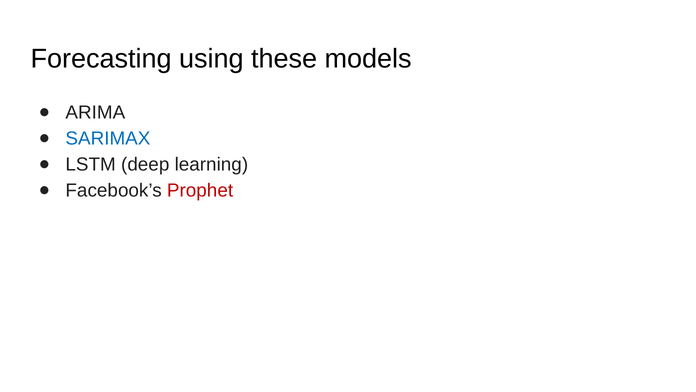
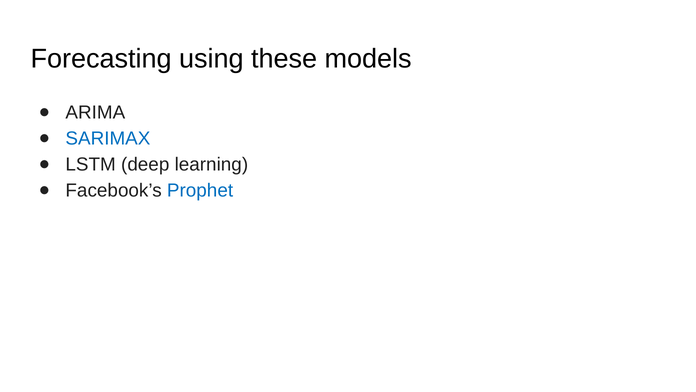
Prophet colour: red -> blue
